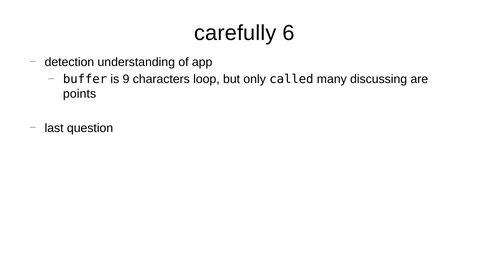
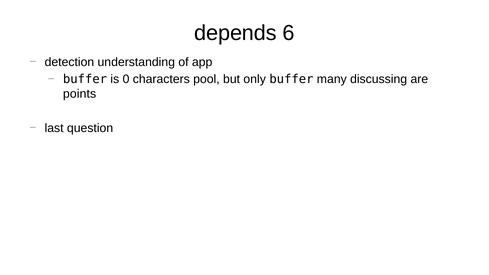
carefully: carefully -> depends
9: 9 -> 0
loop: loop -> pool
only called: called -> buffer
